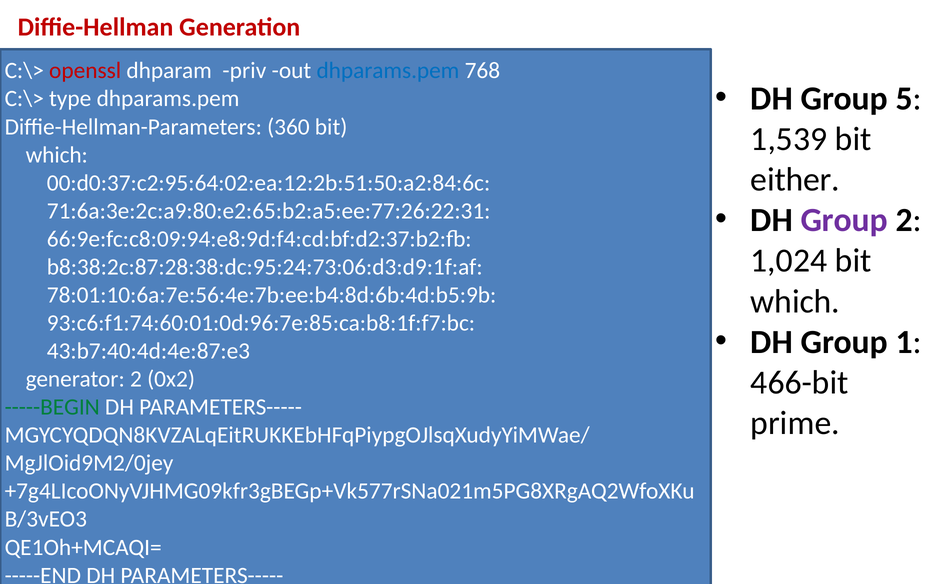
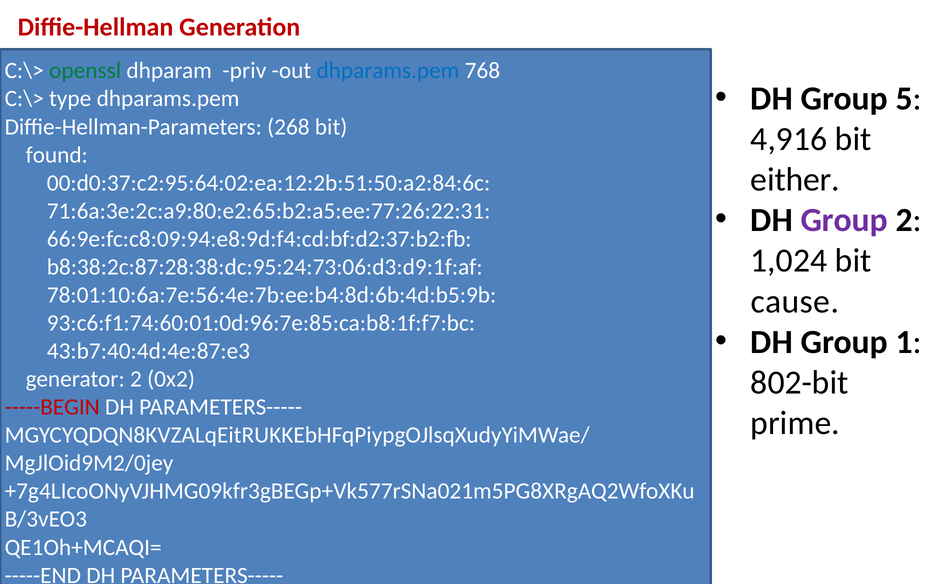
openssl colour: red -> green
360: 360 -> 268
1,539: 1,539 -> 4,916
which at (57, 155): which -> found
which at (795, 301): which -> cause
466-bit: 466-bit -> 802-bit
-----BEGIN colour: green -> red
